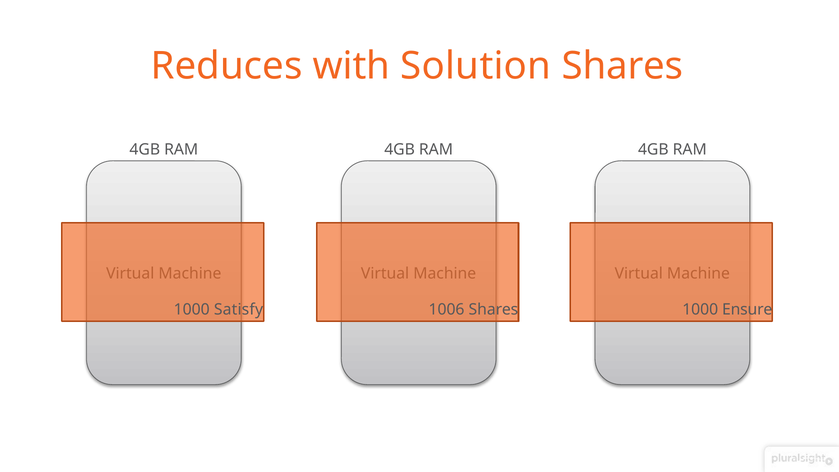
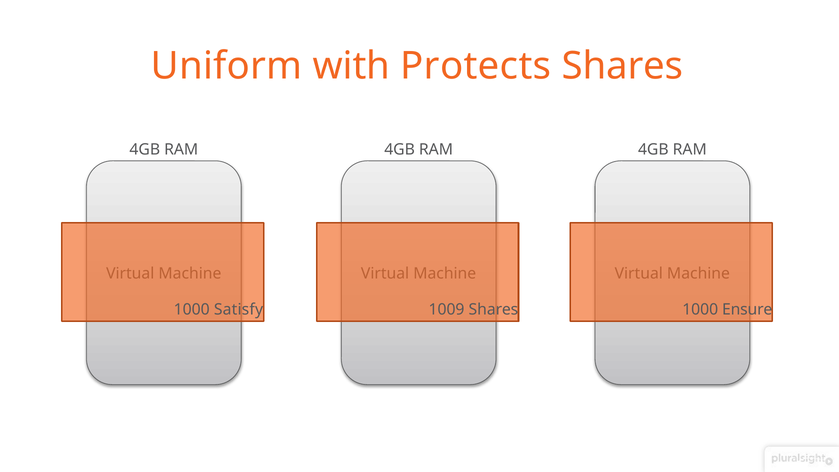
Reduces: Reduces -> Uniform
Solution: Solution -> Protects
1006: 1006 -> 1009
